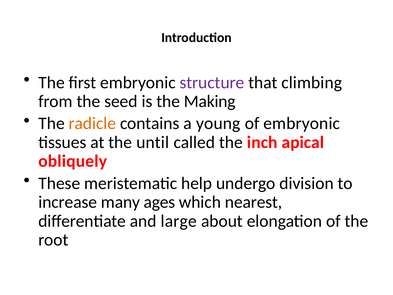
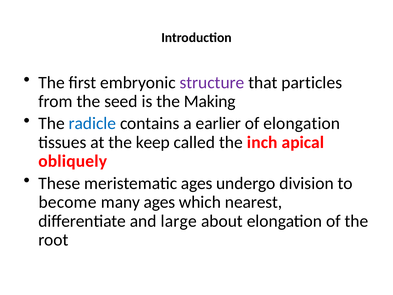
climbing: climbing -> particles
radicle colour: orange -> blue
young: young -> earlier
of embryonic: embryonic -> elongation
until: until -> keep
meristematic help: help -> ages
increase: increase -> become
